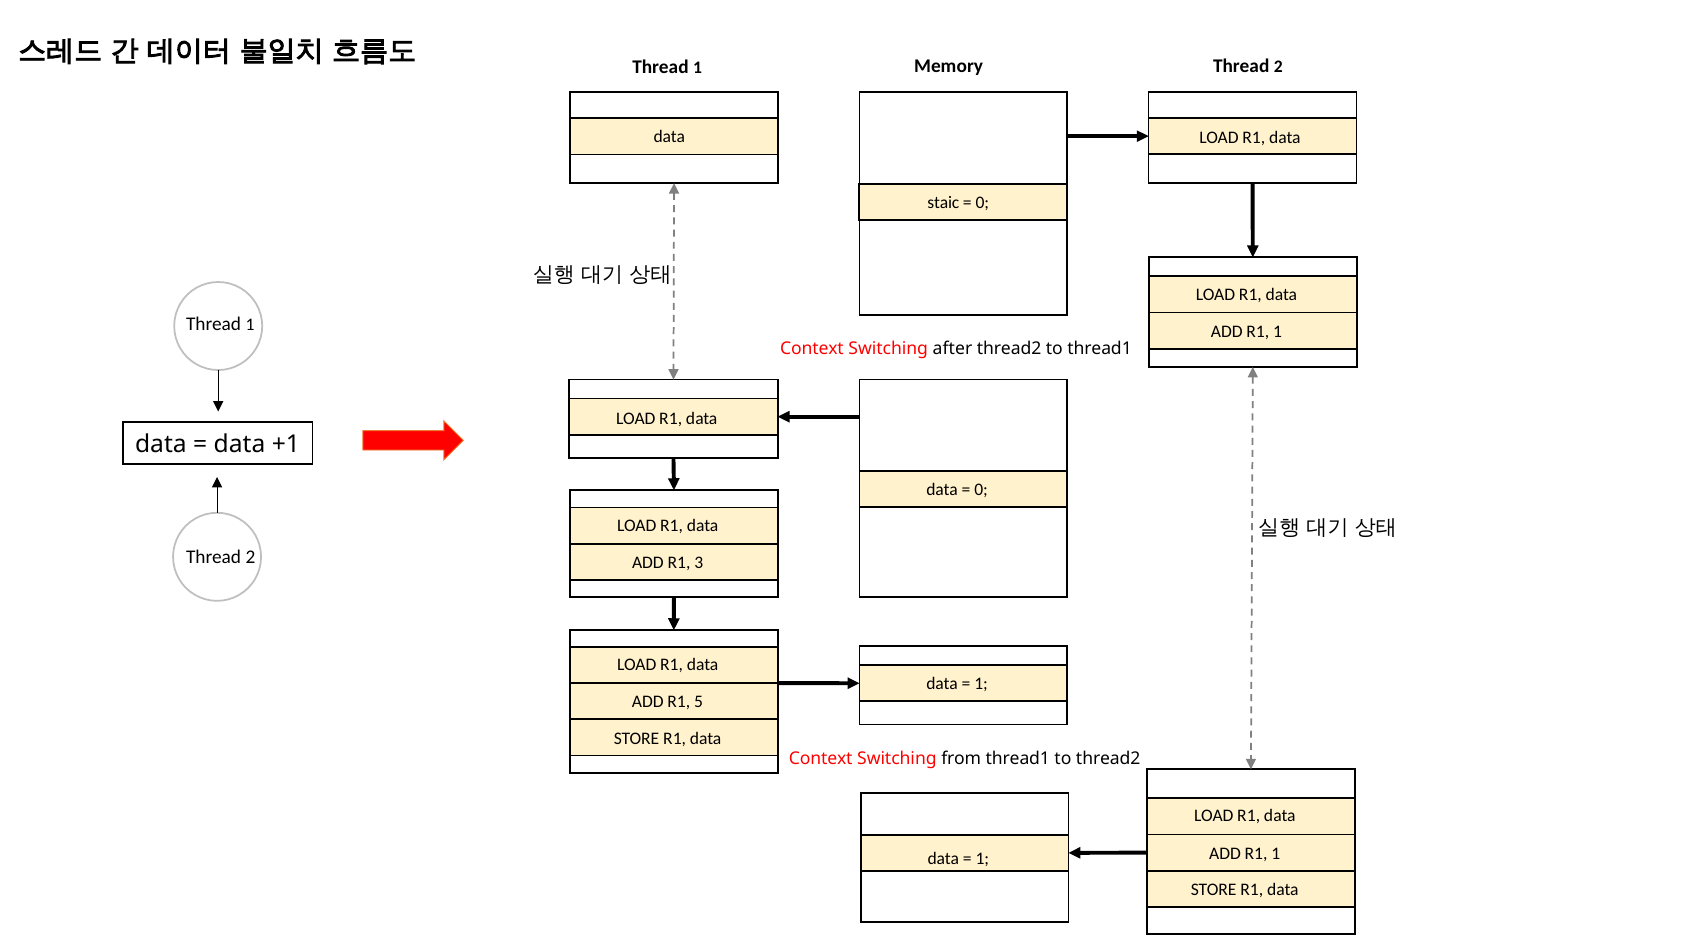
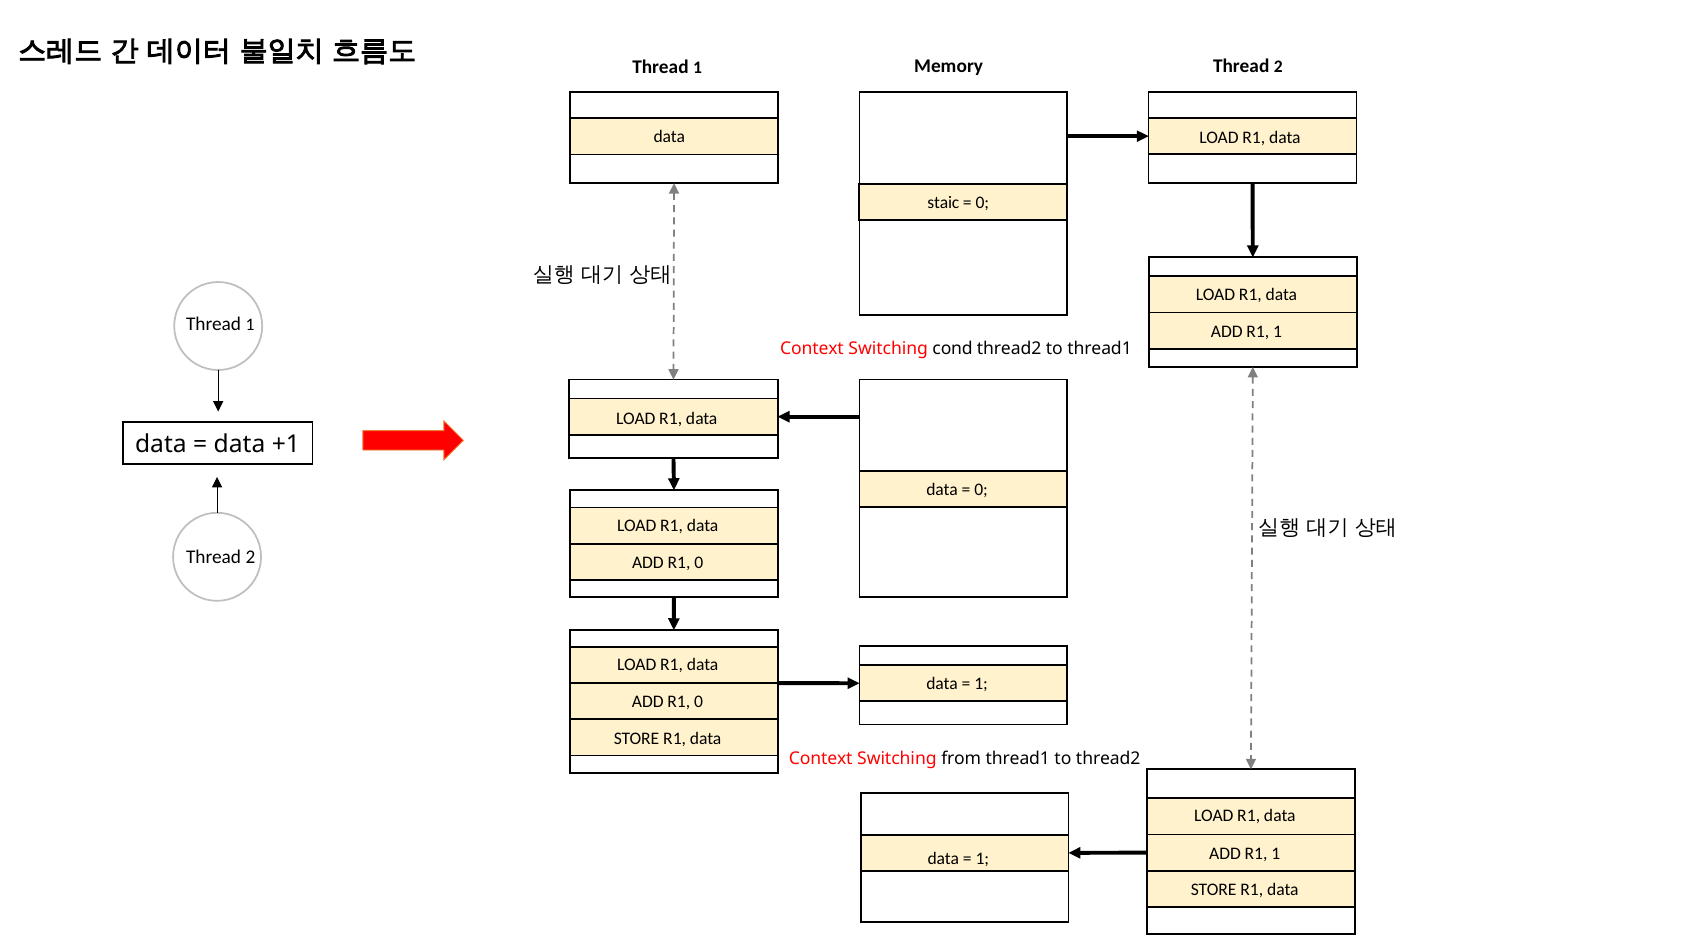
after: after -> cond
3 at (699, 563): 3 -> 0
5 at (699, 702): 5 -> 0
